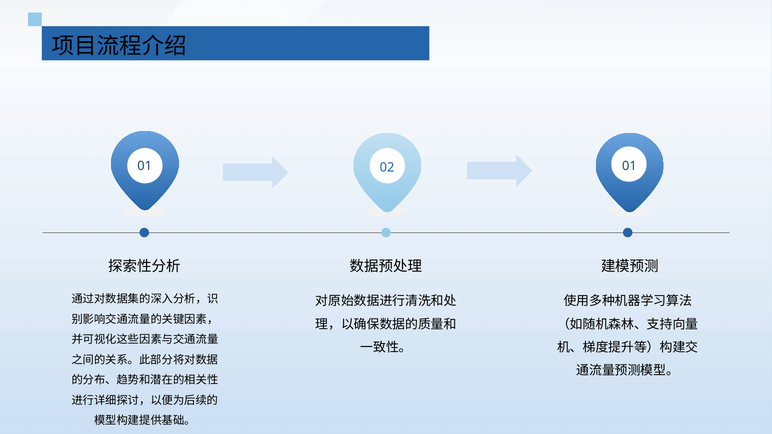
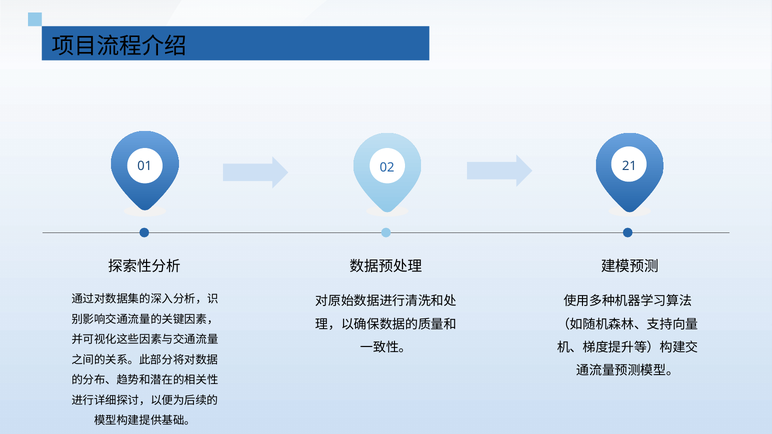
01 01: 01 -> 21
